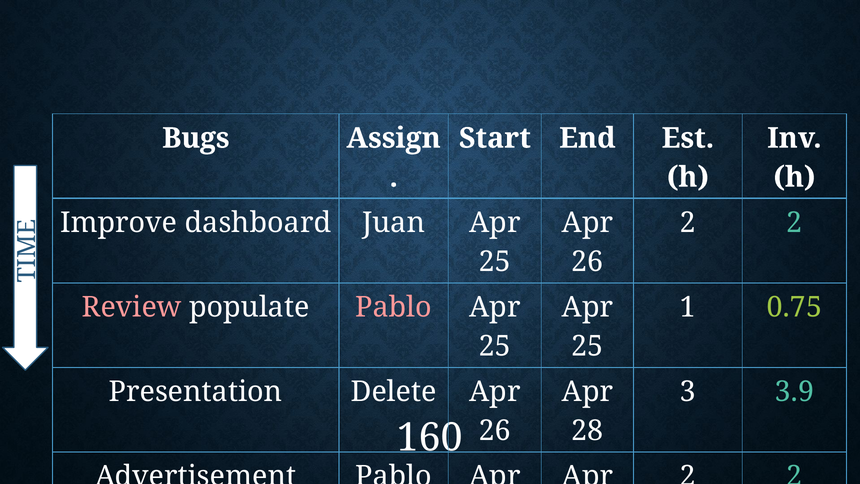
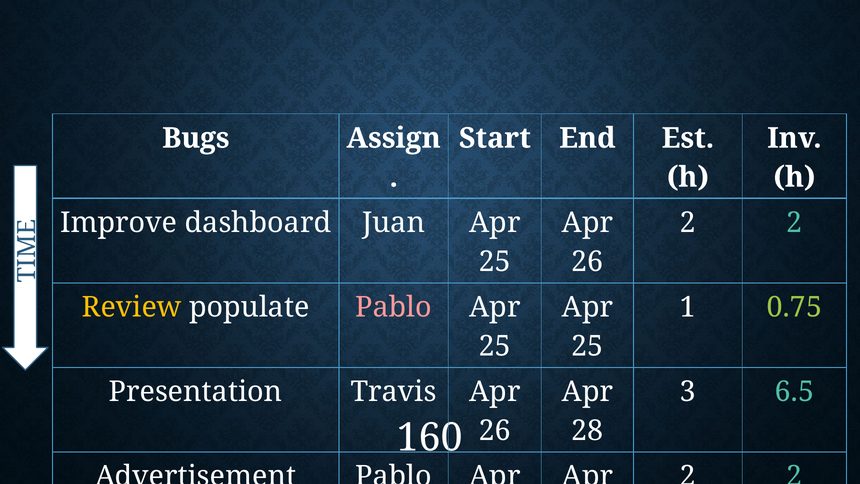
Review colour: pink -> yellow
Delete: Delete -> Travis
3.9: 3.9 -> 6.5
